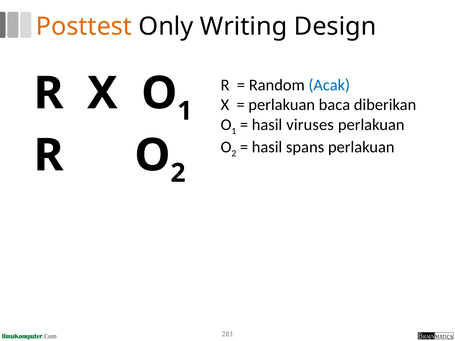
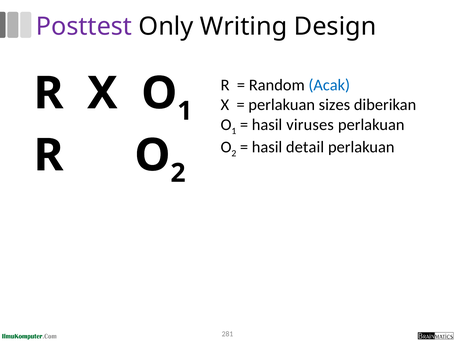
Posttest colour: orange -> purple
baca: baca -> sizes
spans: spans -> detail
